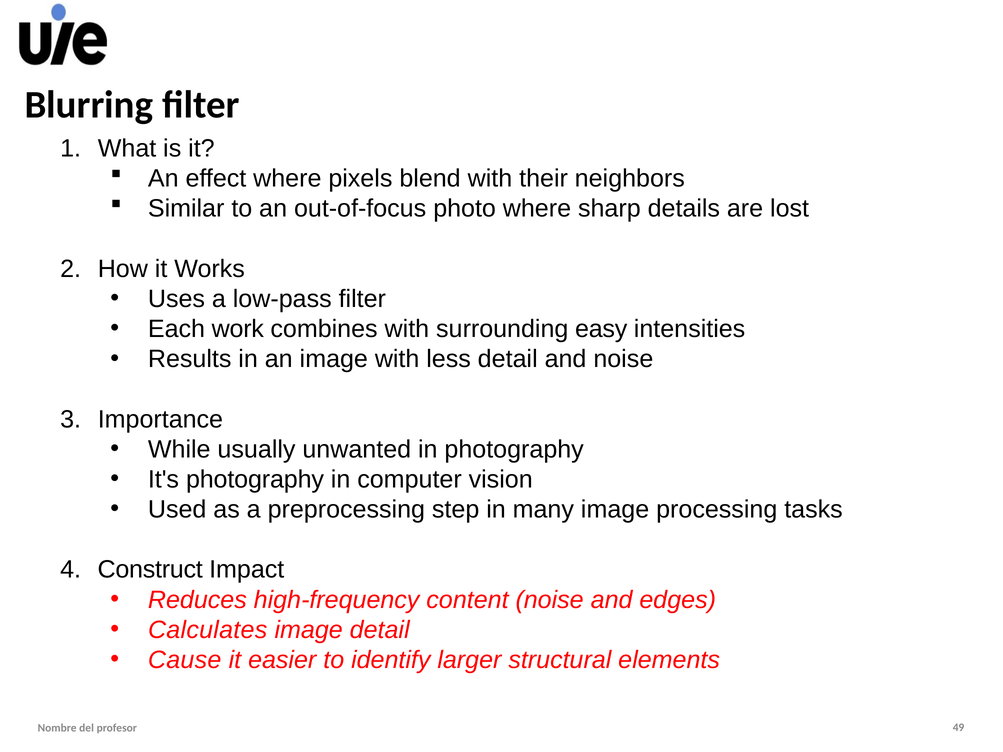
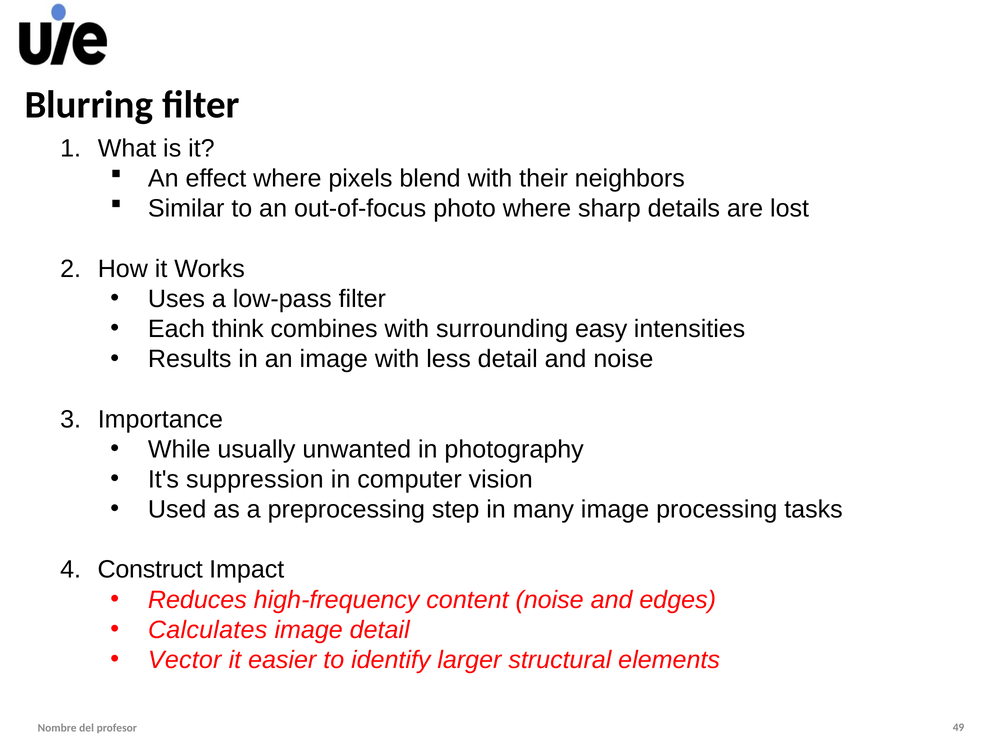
work: work -> think
It's photography: photography -> suppression
Cause: Cause -> Vector
